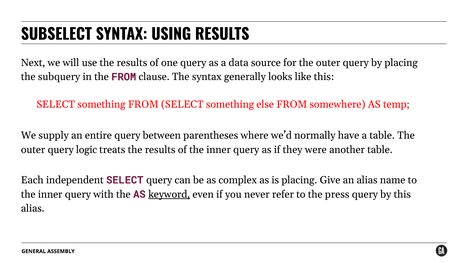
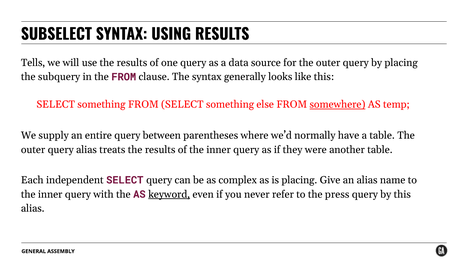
Next: Next -> Tells
somewhere underline: none -> present
query logic: logic -> alias
